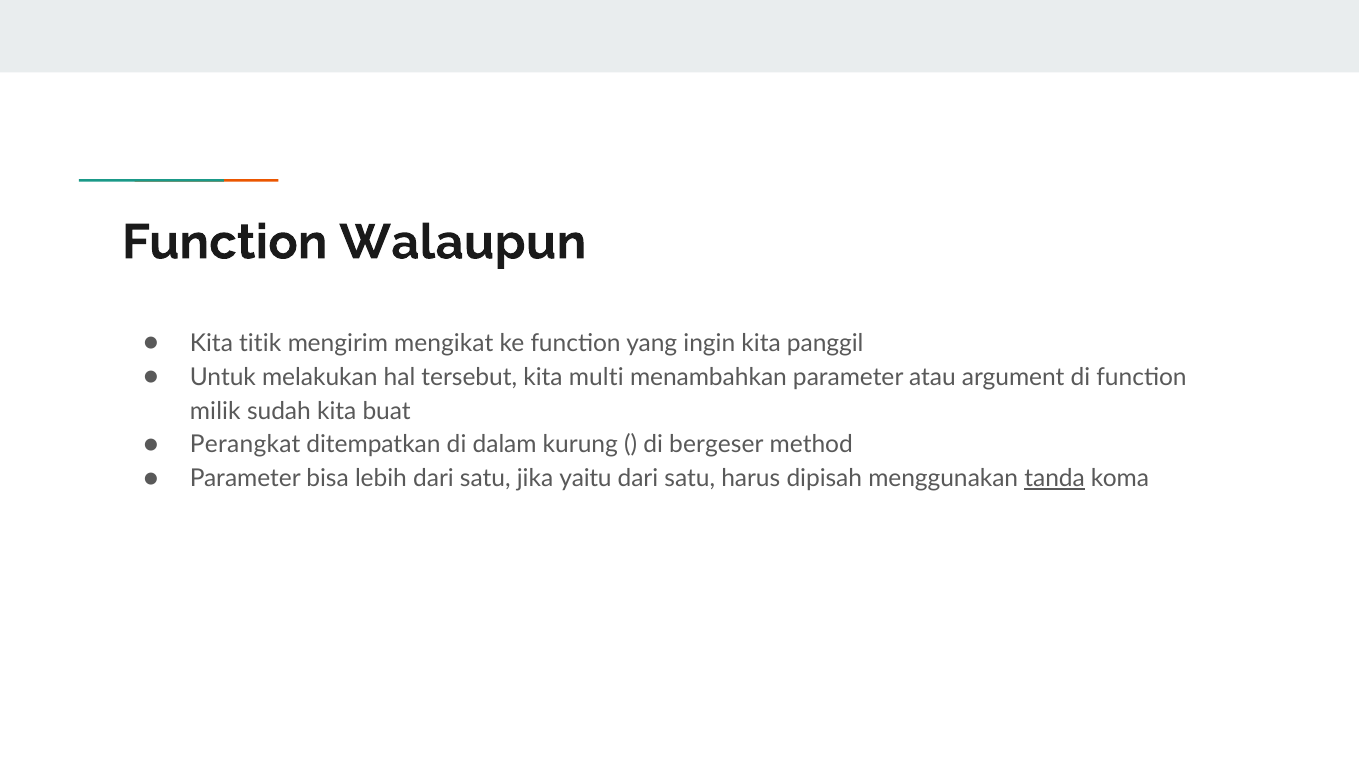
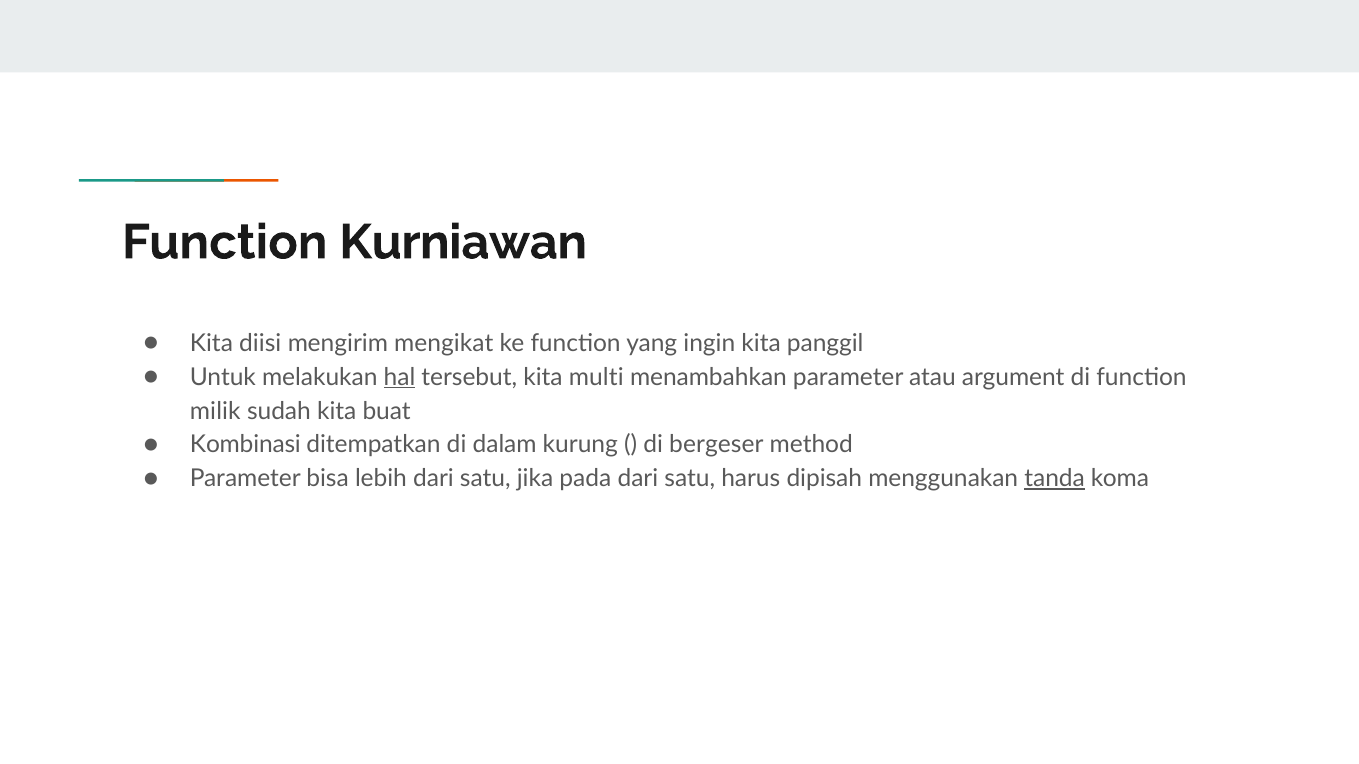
Walaupun: Walaupun -> Kurniawan
titik: titik -> diisi
hal underline: none -> present
Perangkat: Perangkat -> Kombinasi
yaitu: yaitu -> pada
